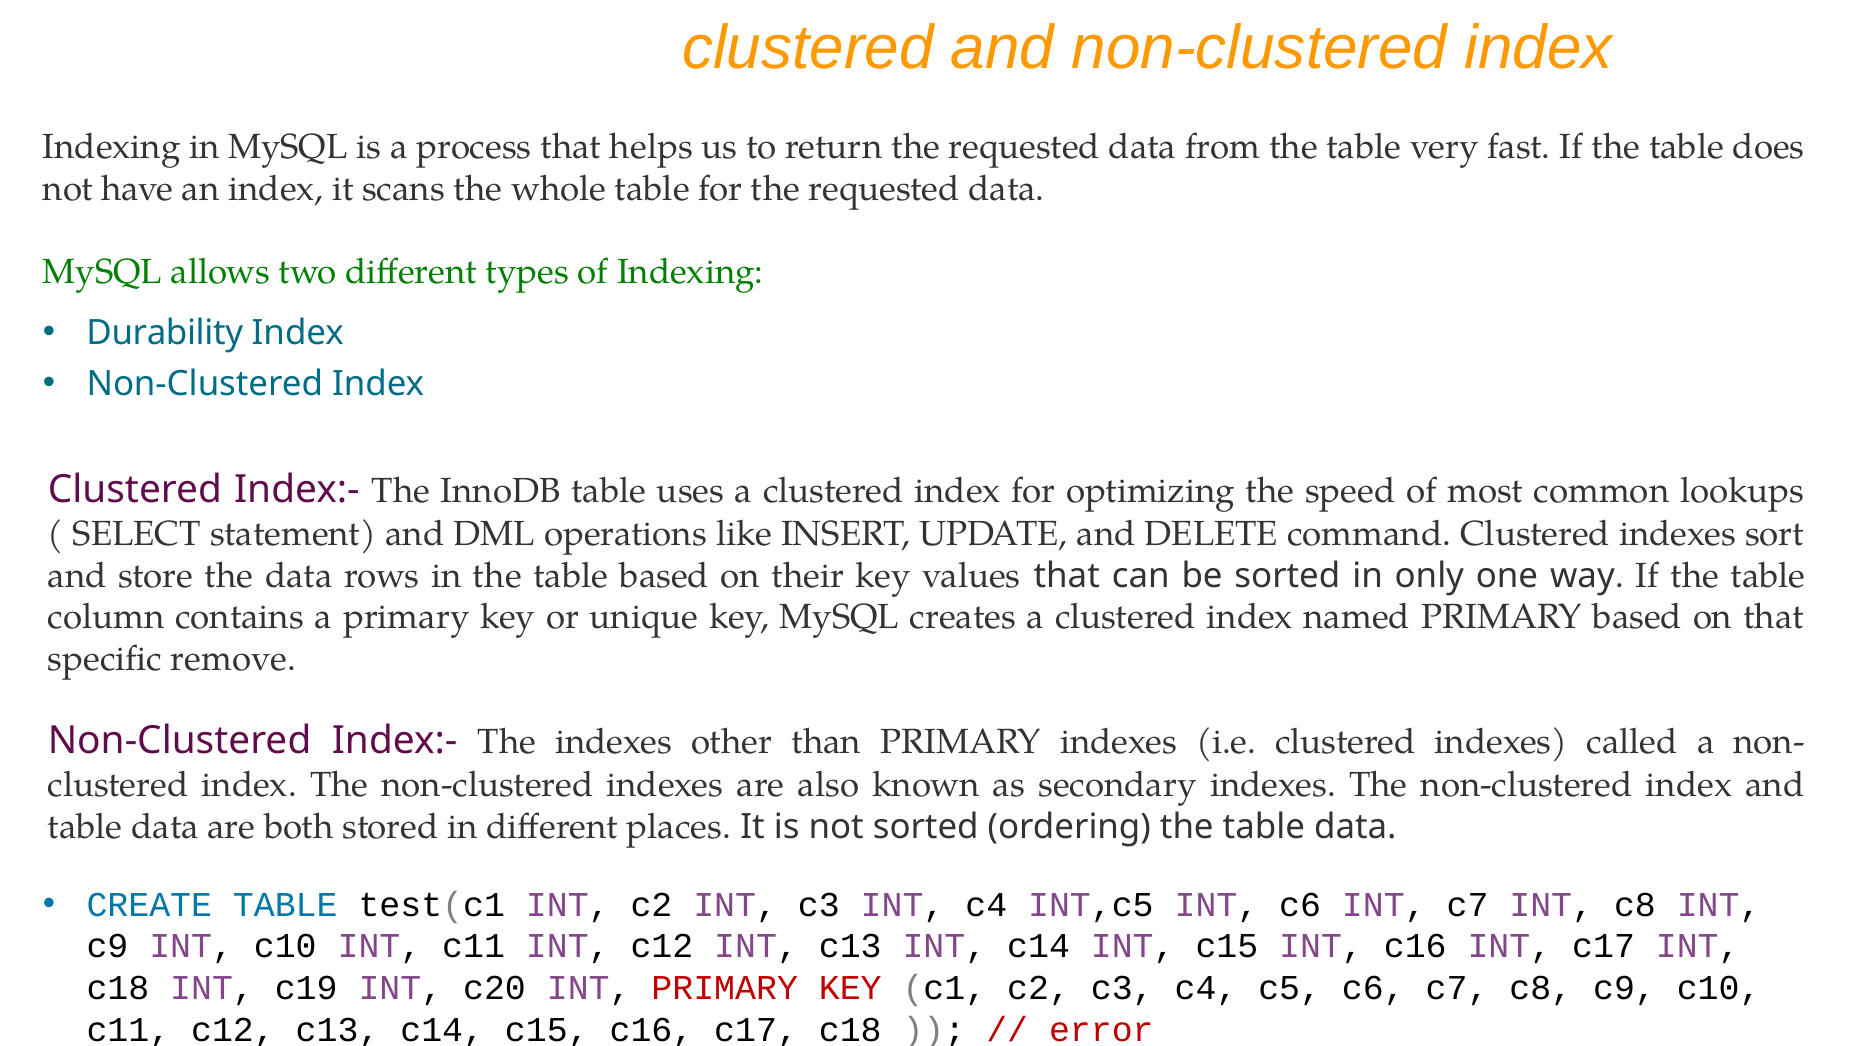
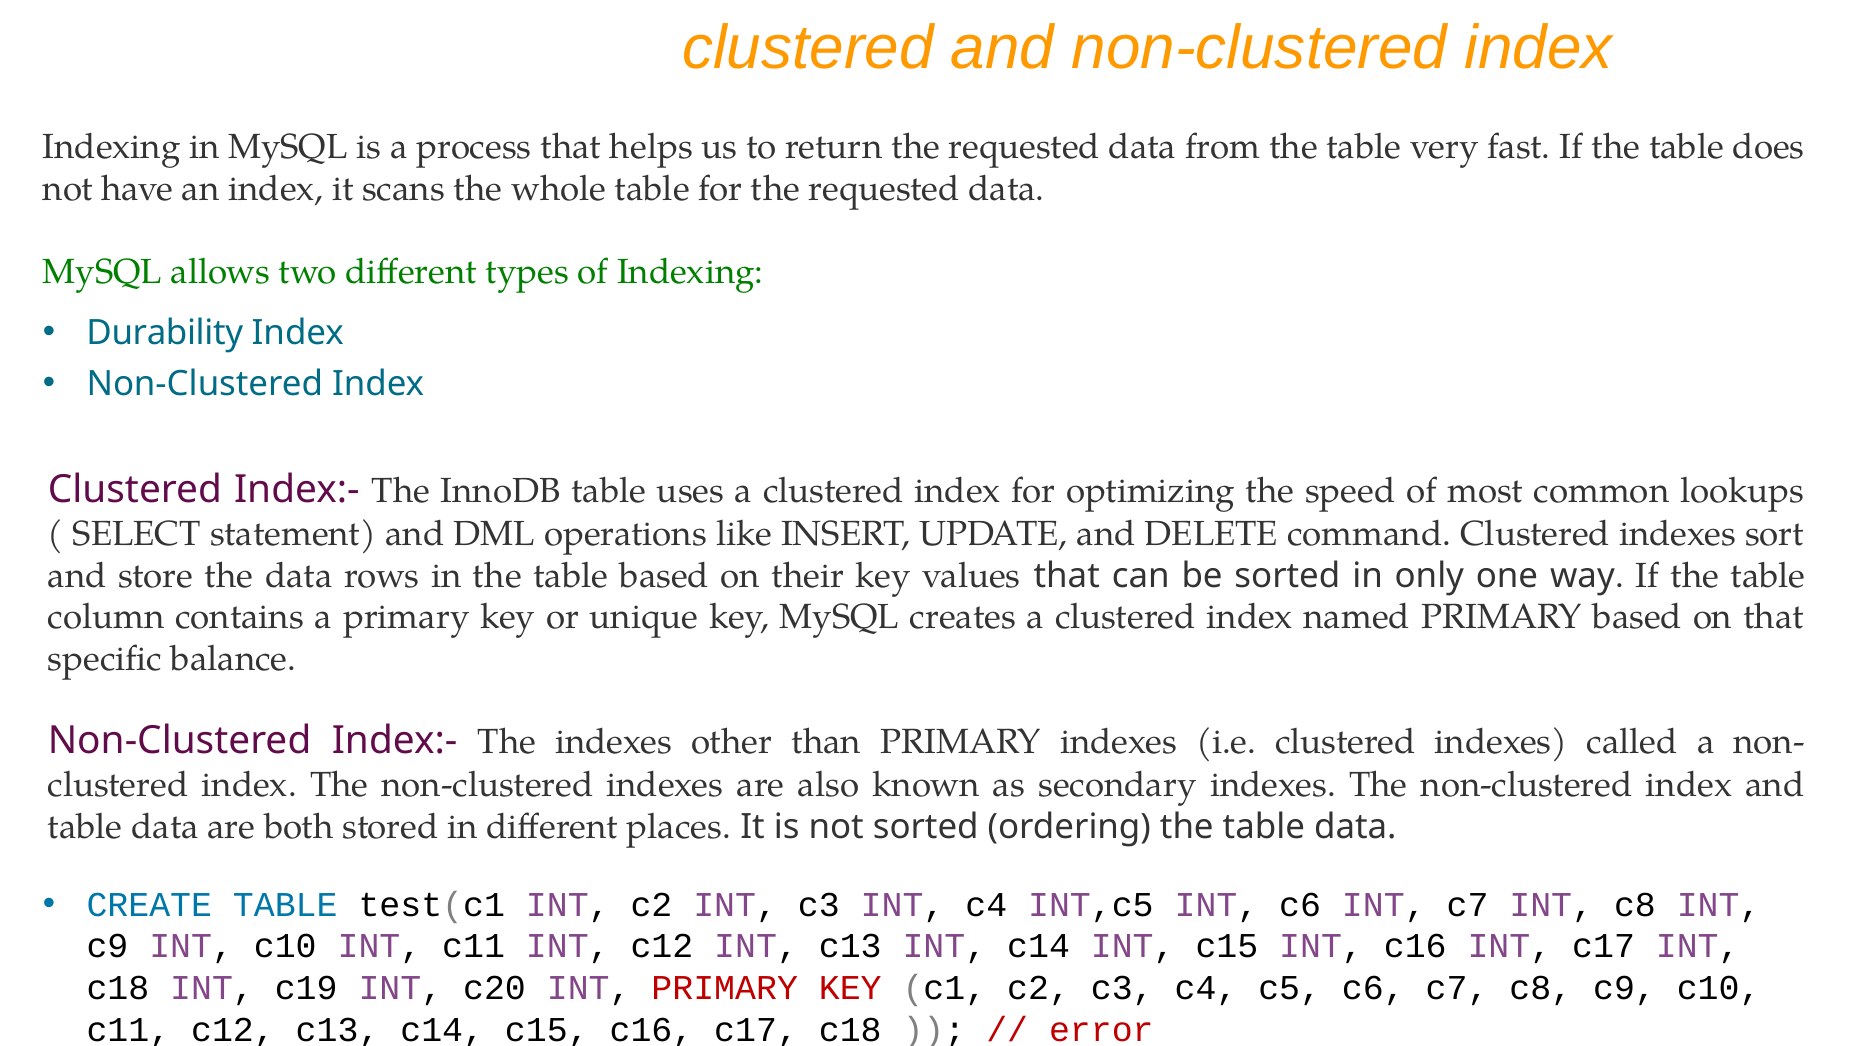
remove: remove -> balance
